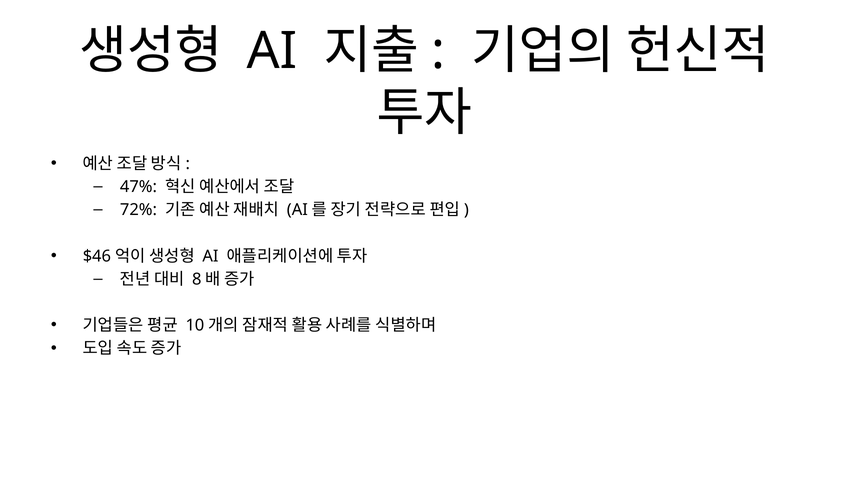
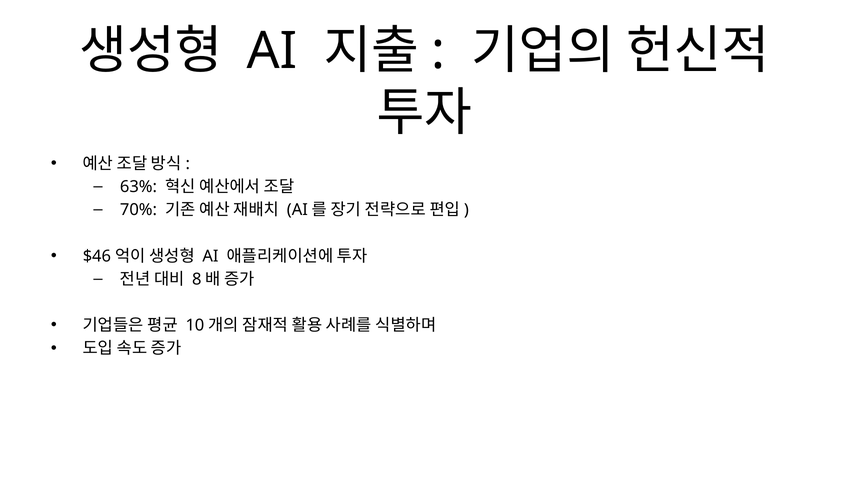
47%: 47% -> 63%
72%: 72% -> 70%
